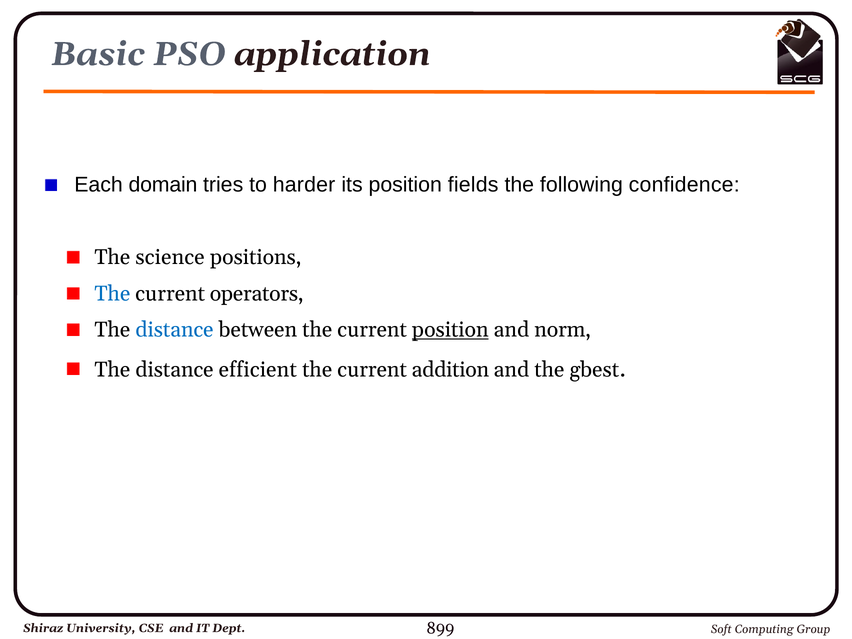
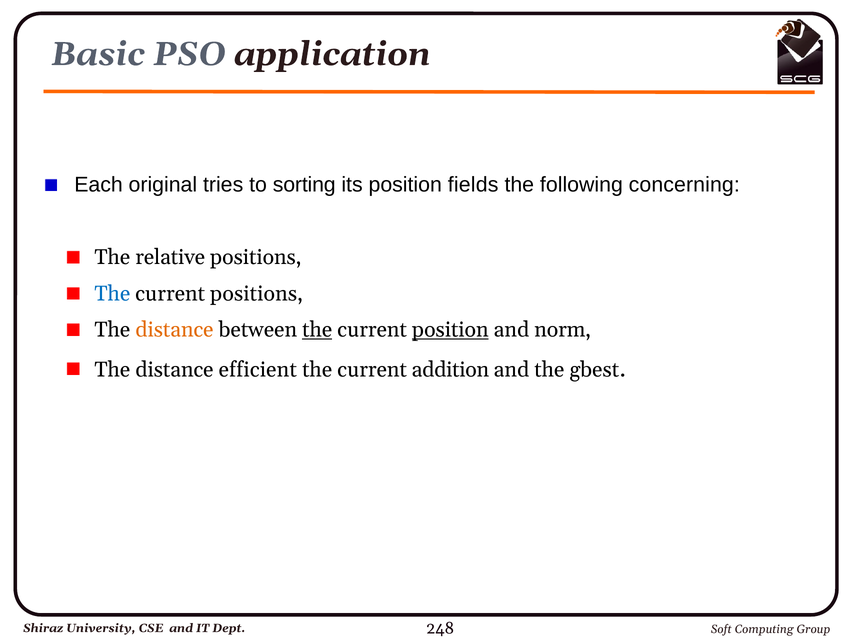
domain: domain -> original
harder: harder -> sorting
confidence: confidence -> concerning
science: science -> relative
current operators: operators -> positions
distance at (174, 330) colour: blue -> orange
the at (317, 330) underline: none -> present
899: 899 -> 248
